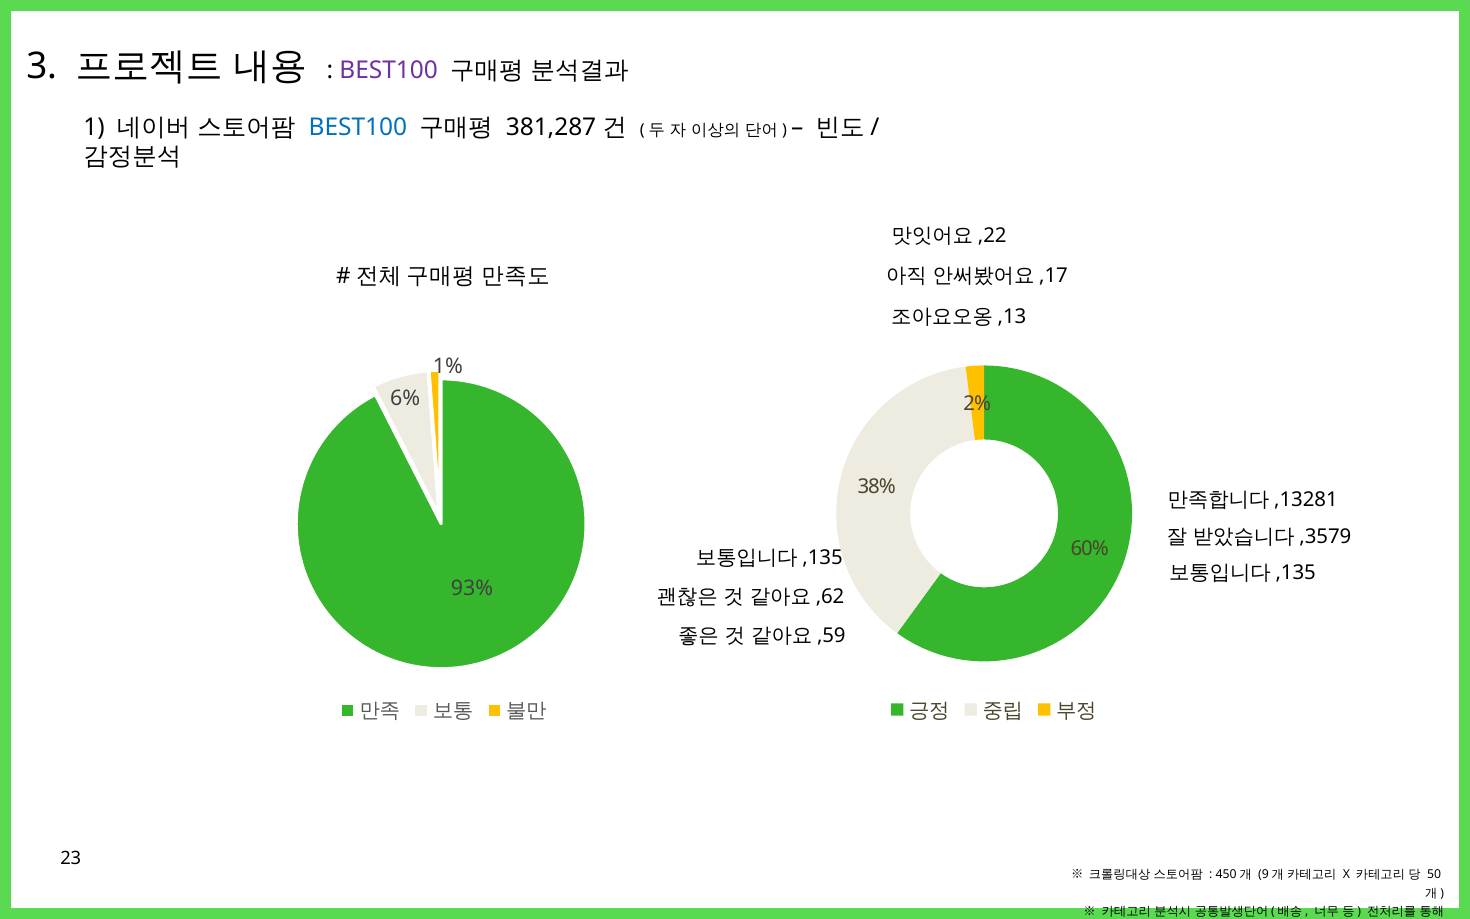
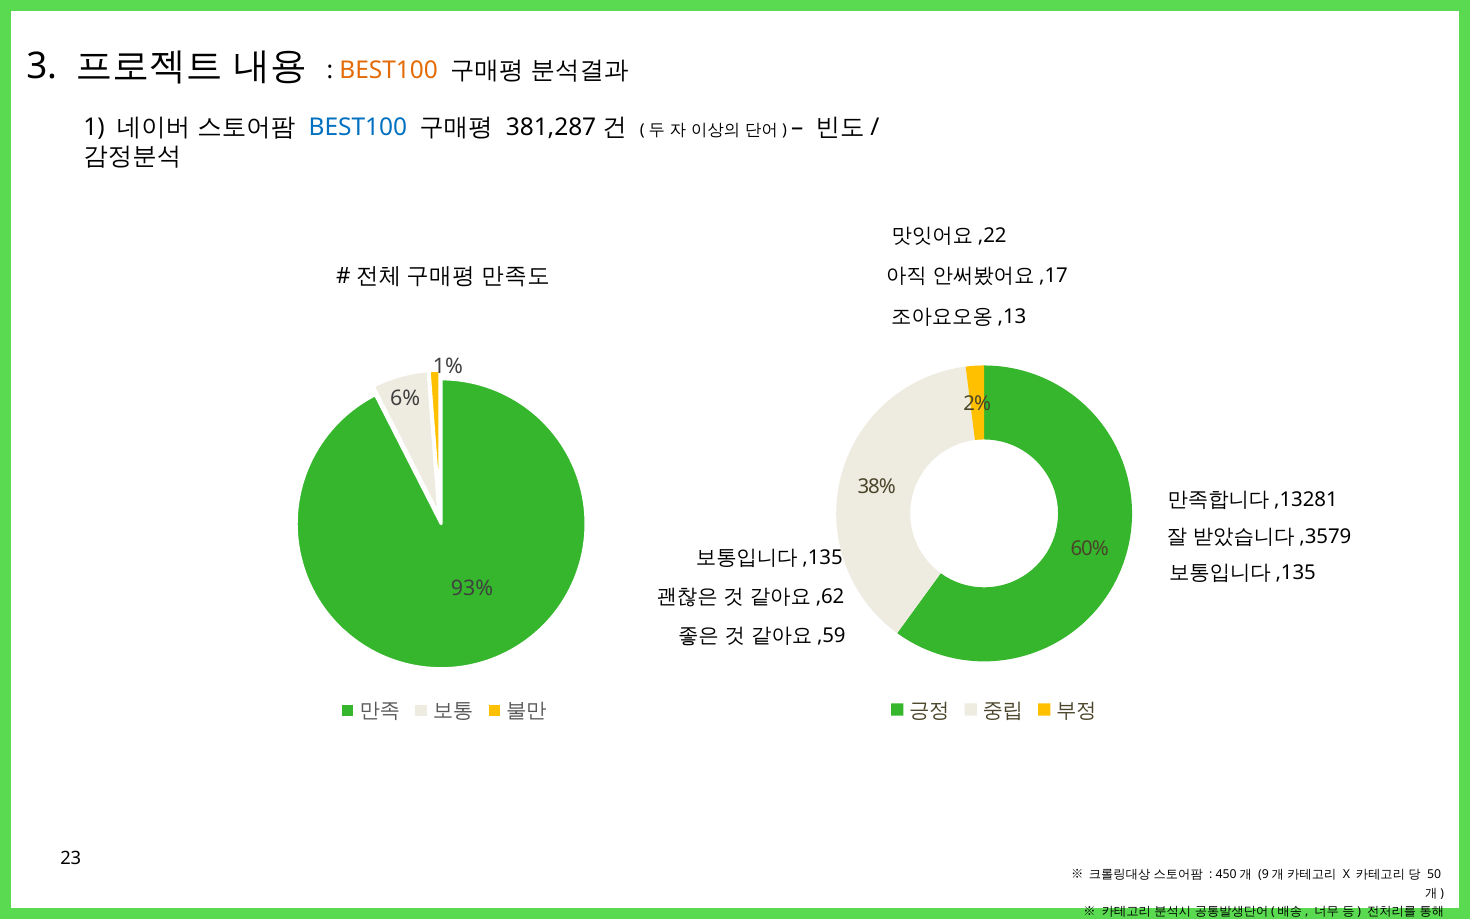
BEST100 at (389, 70) colour: purple -> orange
